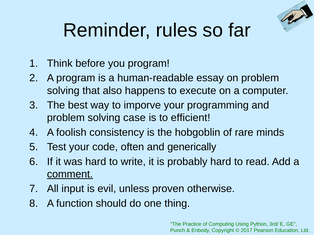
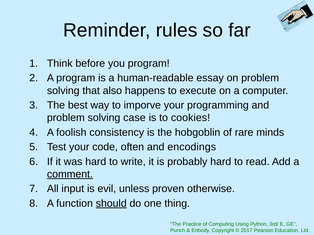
efficient: efficient -> cookies
generically: generically -> encodings
should underline: none -> present
